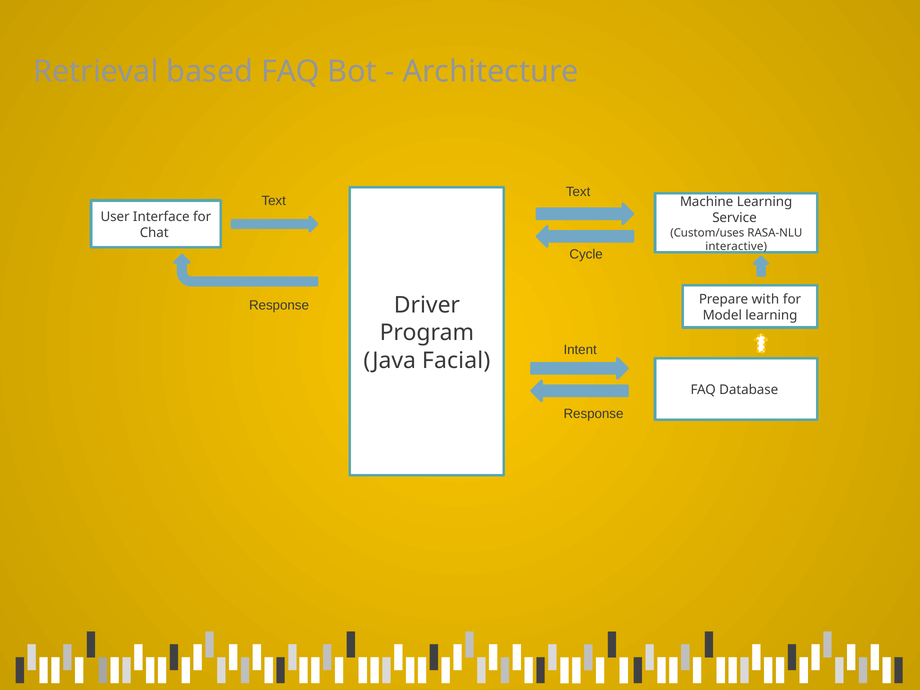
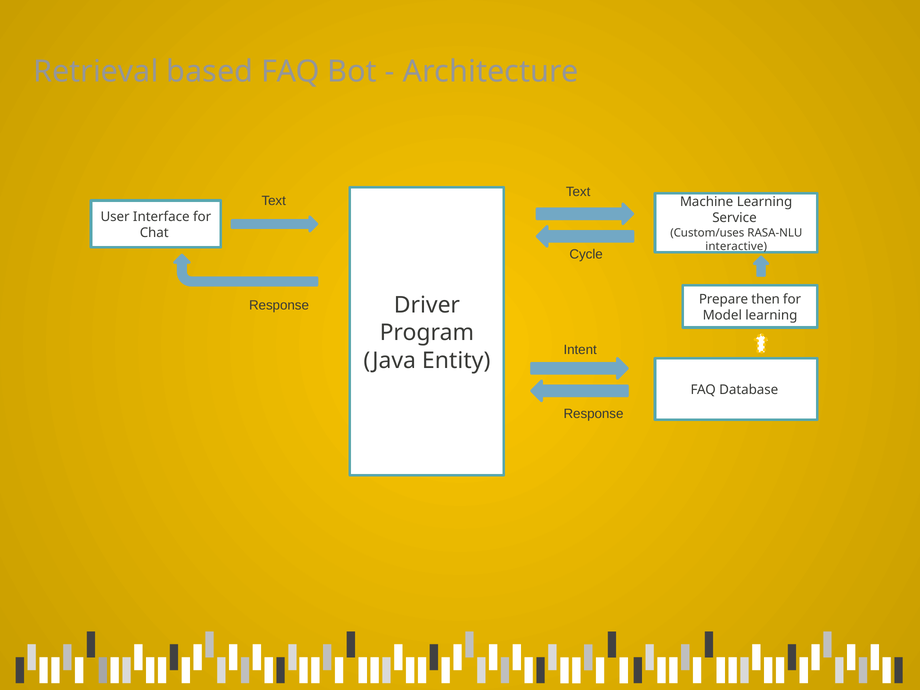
with: with -> then
Facial: Facial -> Entity
